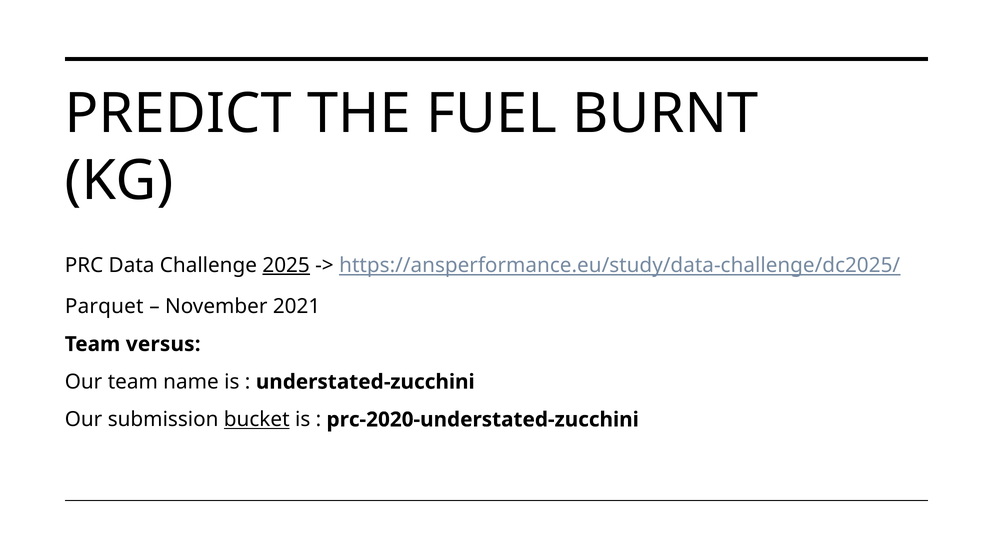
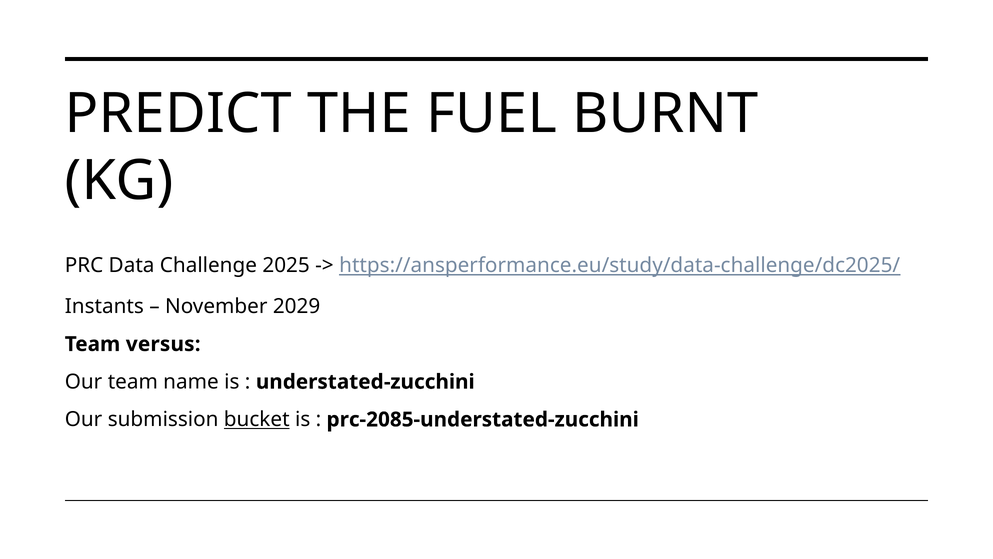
2025 underline: present -> none
Parquet: Parquet -> Instants
2021: 2021 -> 2029
prc-2020-understated-zucchini: prc-2020-understated-zucchini -> prc-2085-understated-zucchini
